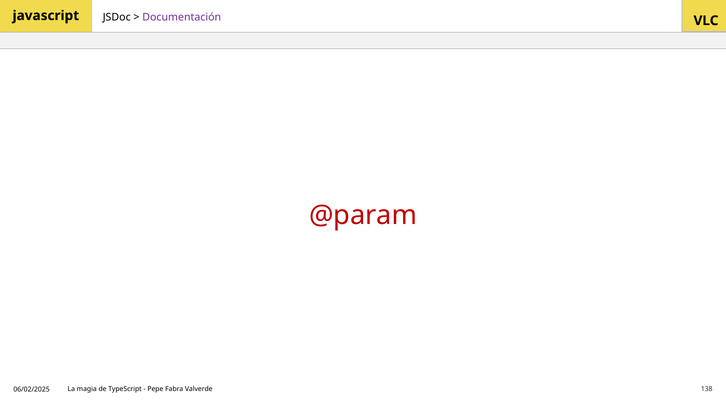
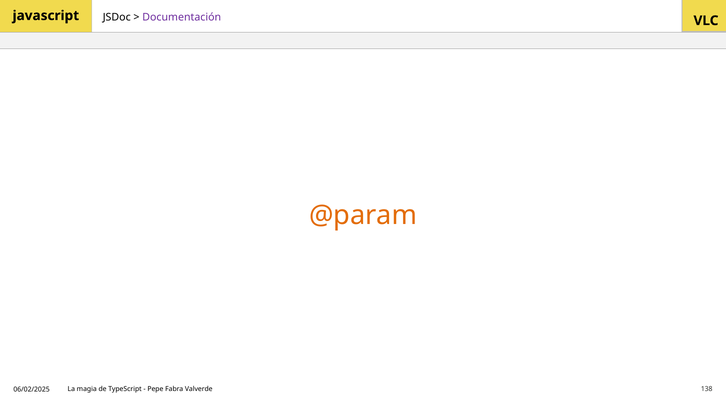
@param colour: red -> orange
